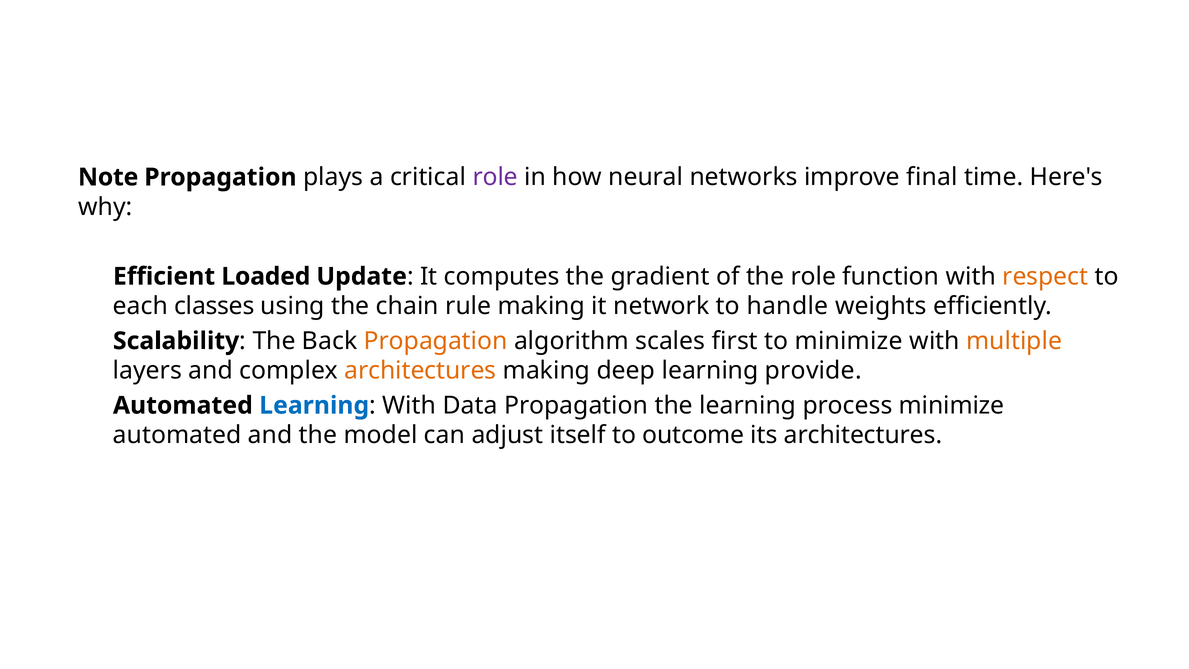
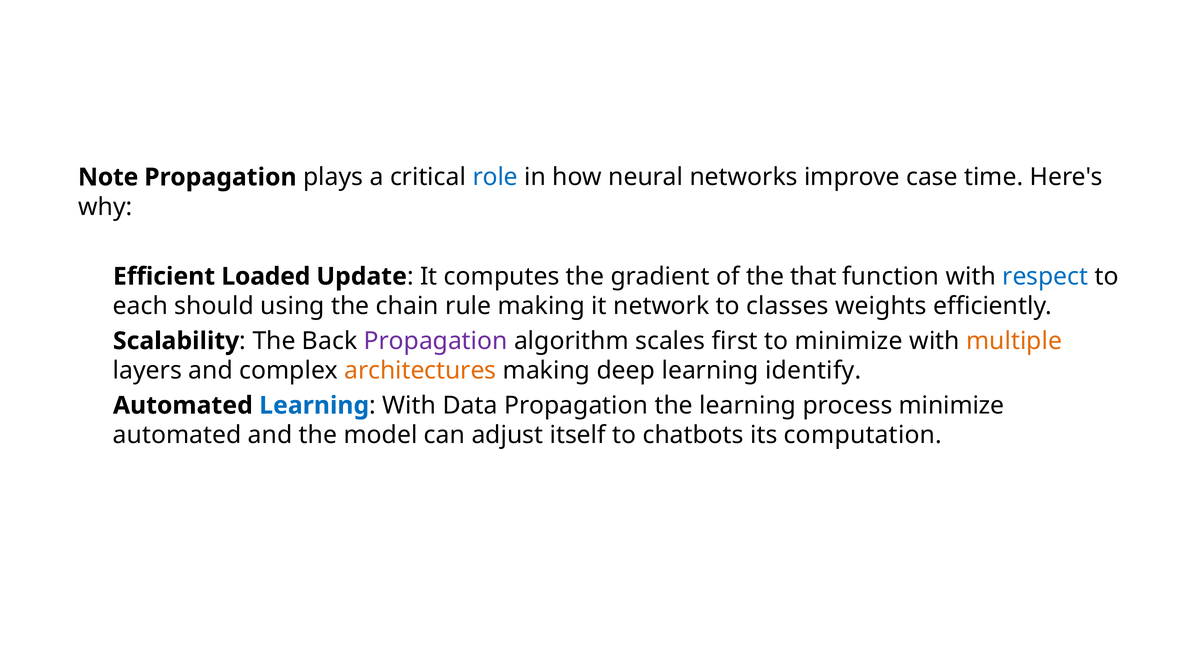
role at (495, 177) colour: purple -> blue
final: final -> case
the role: role -> that
respect colour: orange -> blue
classes: classes -> should
handle: handle -> classes
Propagation at (436, 341) colour: orange -> purple
provide: provide -> identify
outcome: outcome -> chatbots
its architectures: architectures -> computation
